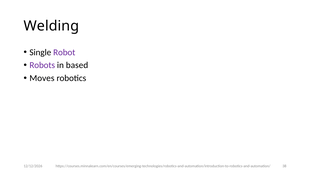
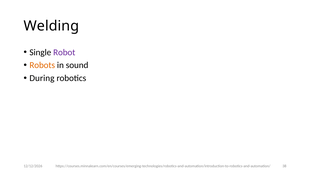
Robots colour: purple -> orange
based: based -> sound
Moves: Moves -> During
